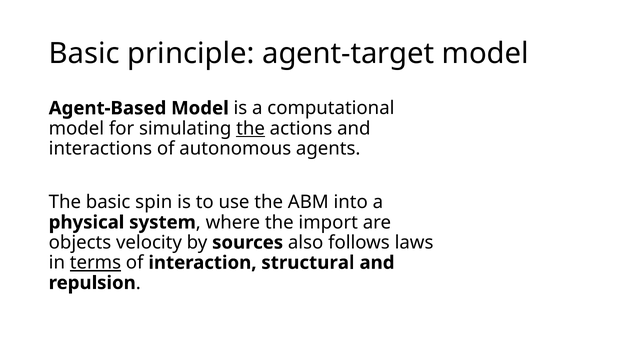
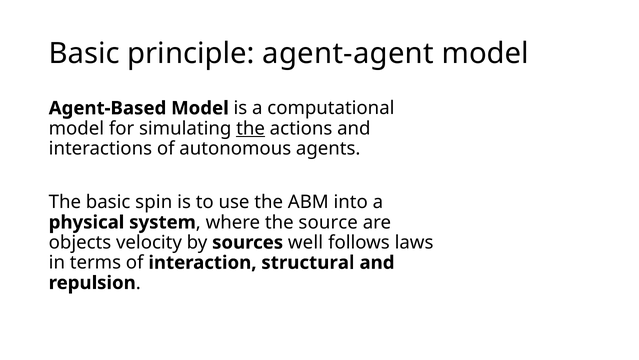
agent-target: agent-target -> agent-agent
import: import -> source
also: also -> well
terms underline: present -> none
